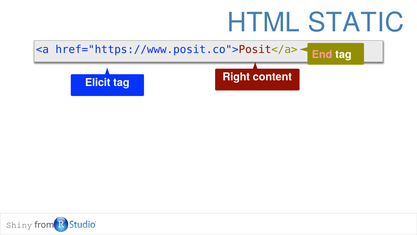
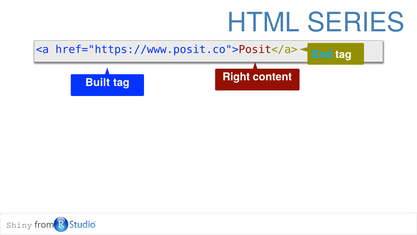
STATIC: STATIC -> SERIES
End colour: pink -> light blue
Elicit: Elicit -> Built
